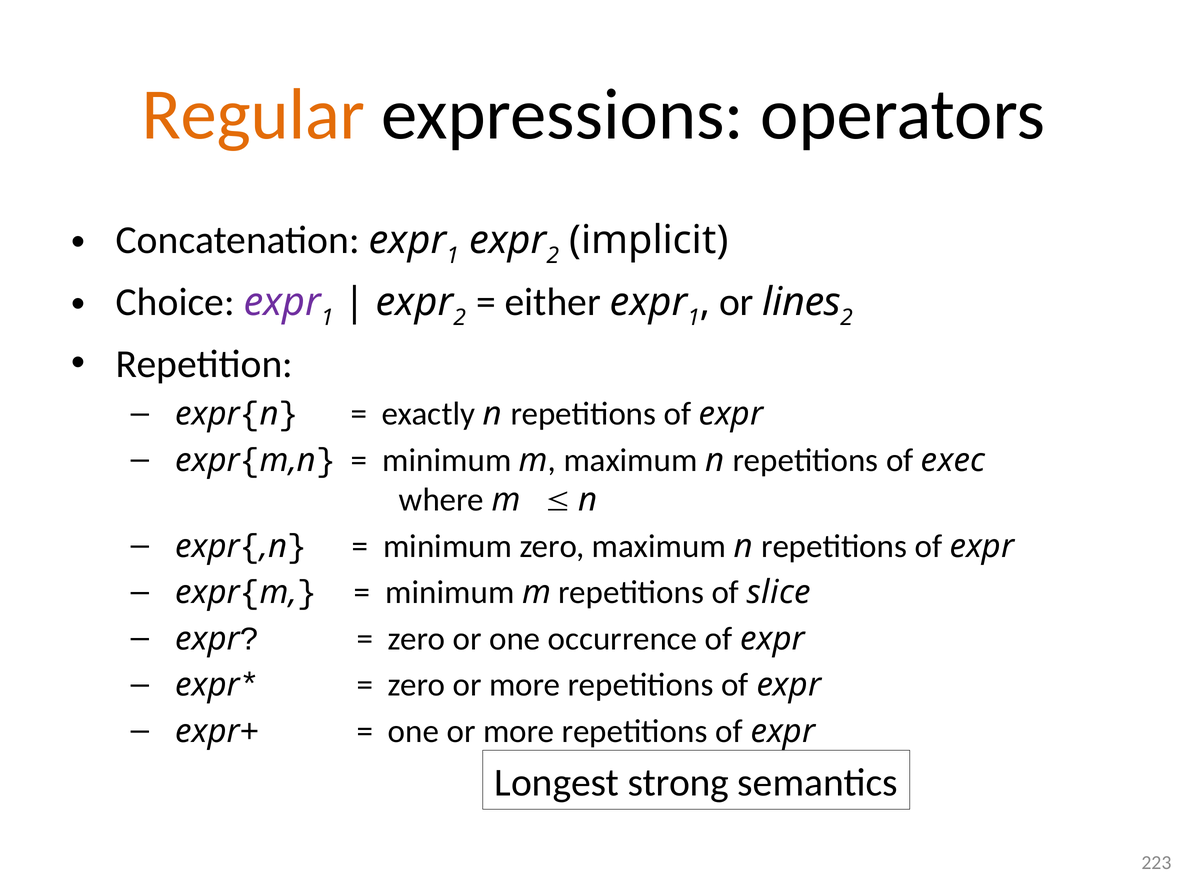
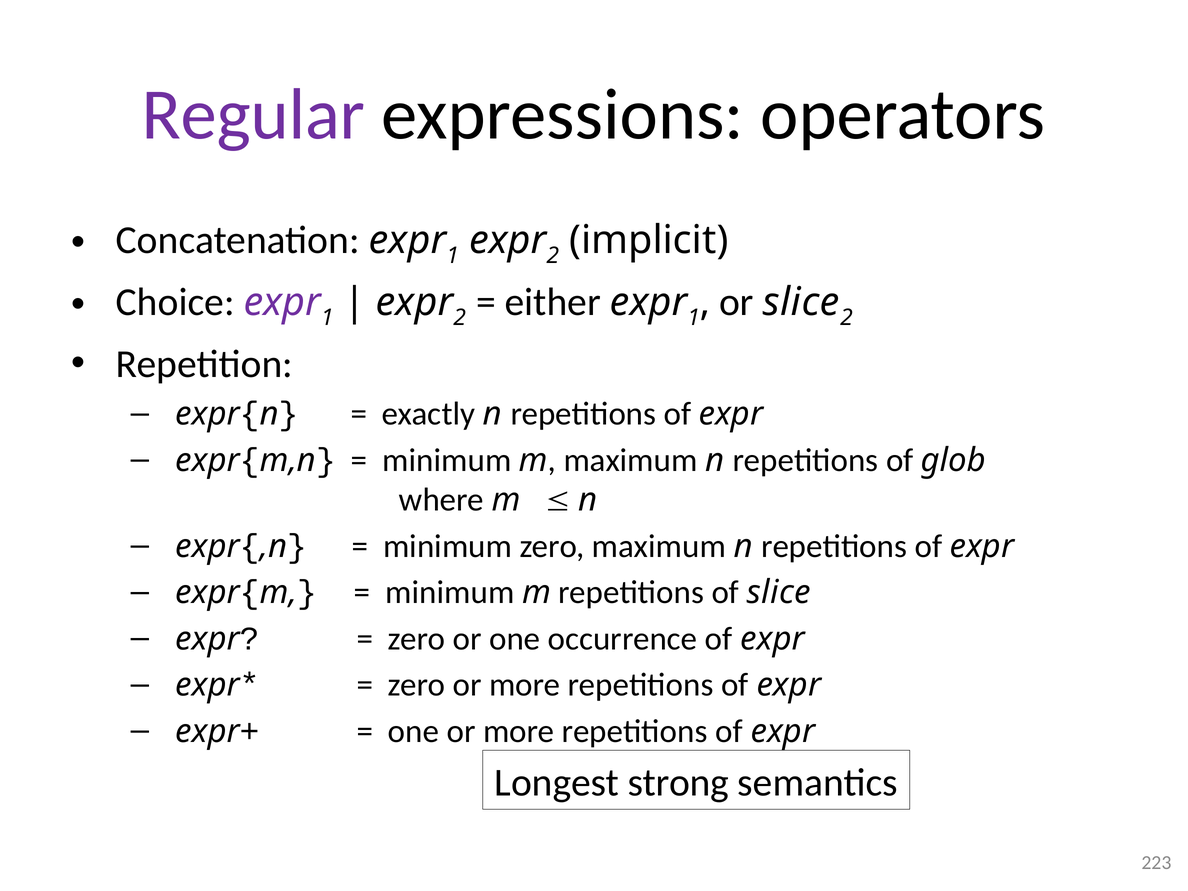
Regular colour: orange -> purple
or lines: lines -> slice
exec: exec -> glob
